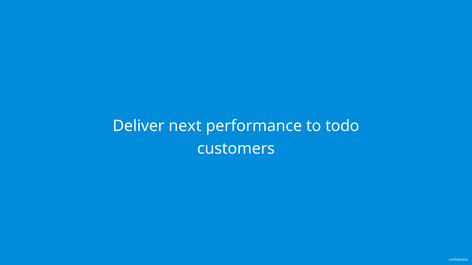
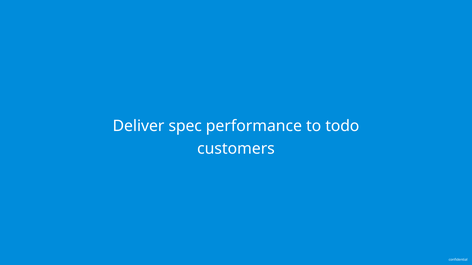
next: next -> spec
